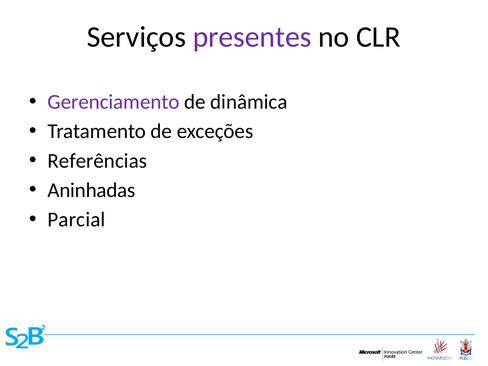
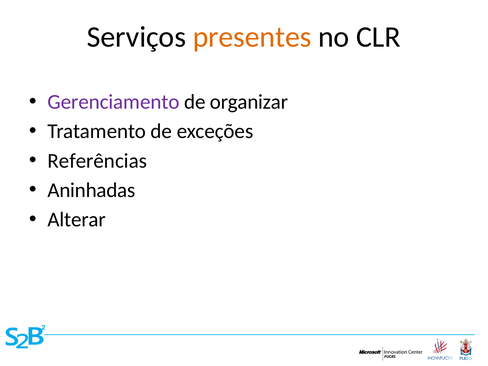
presentes colour: purple -> orange
dinâmica: dinâmica -> organizar
Parcial: Parcial -> Alterar
